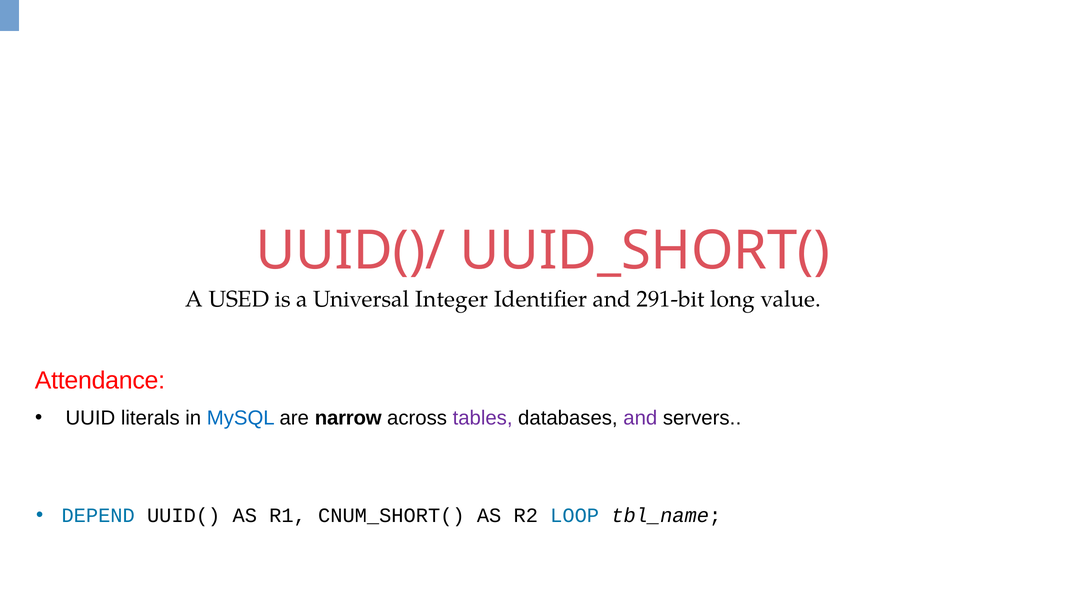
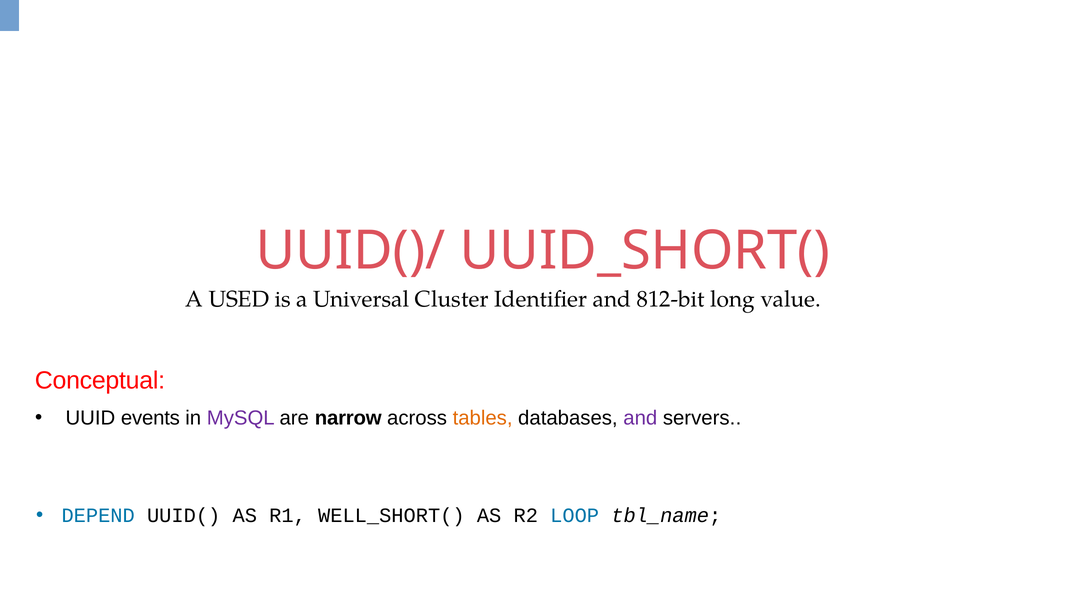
Integer: Integer -> Cluster
291-bit: 291-bit -> 812-bit
Attendance: Attendance -> Conceptual
literals: literals -> events
MySQL colour: blue -> purple
tables colour: purple -> orange
CNUM_SHORT(: CNUM_SHORT( -> WELL_SHORT(
